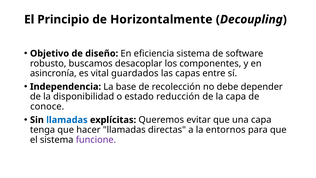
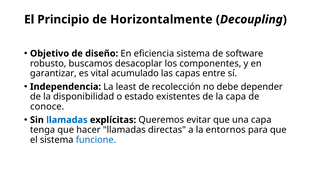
asincronía: asincronía -> garantizar
guardados: guardados -> acumulado
base: base -> least
reducción: reducción -> existentes
funcione colour: purple -> blue
